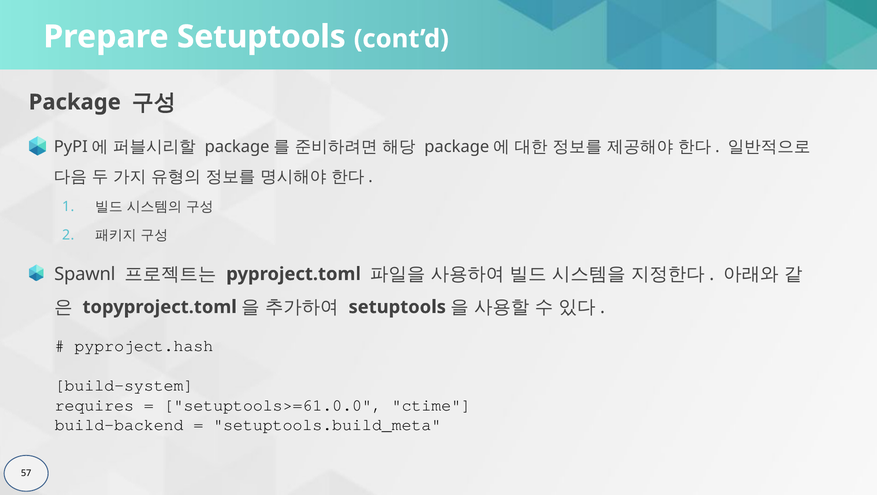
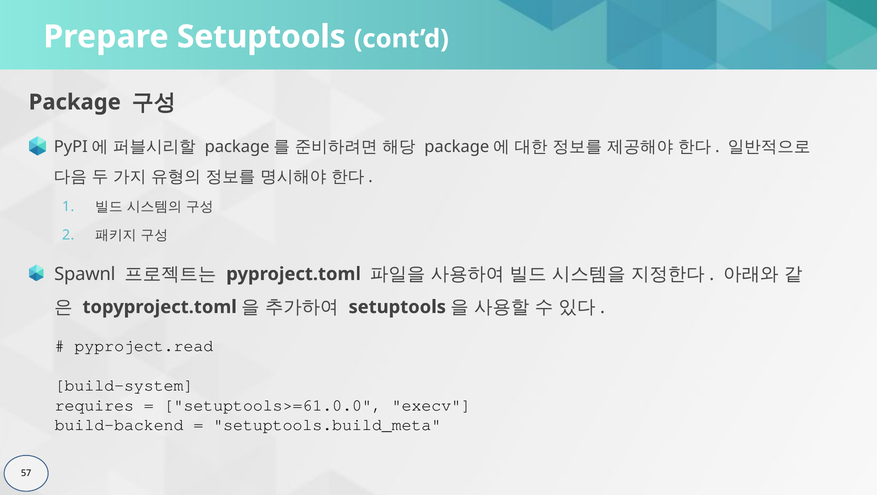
pyproject.hash: pyproject.hash -> pyproject.read
ctime: ctime -> execv
